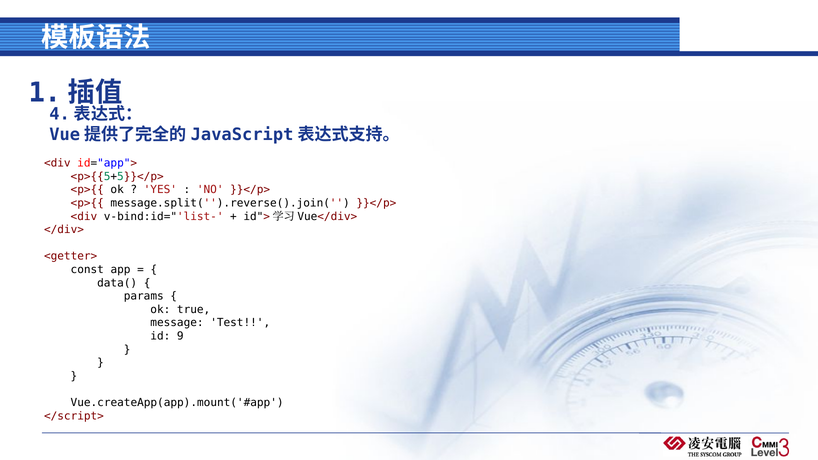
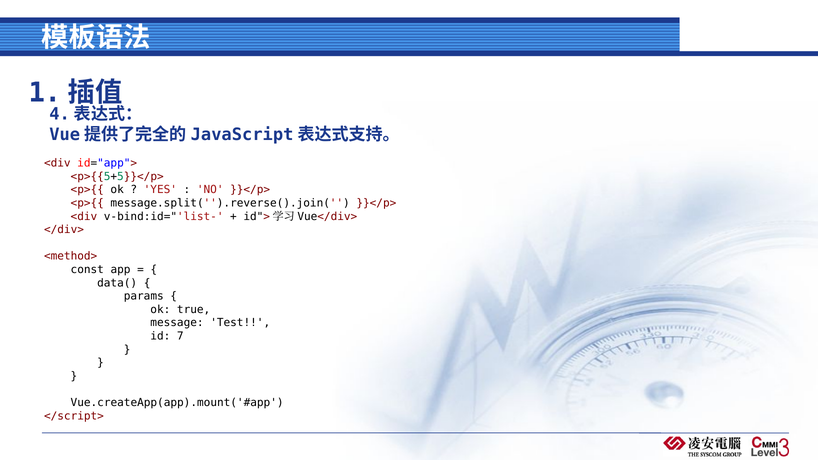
<getter>: <getter> -> <method>
9: 9 -> 7
